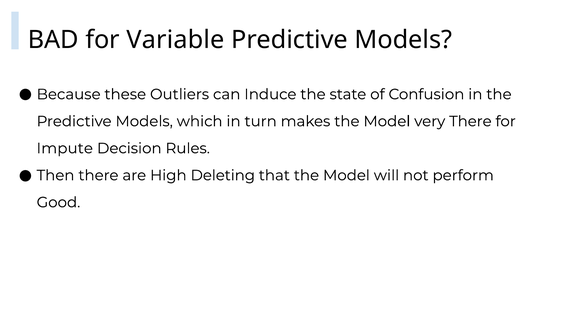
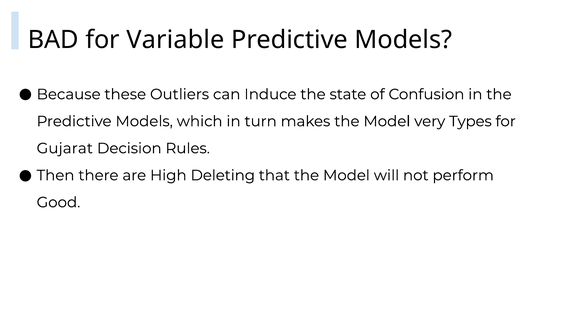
very There: There -> Types
Impute: Impute -> Gujarat
